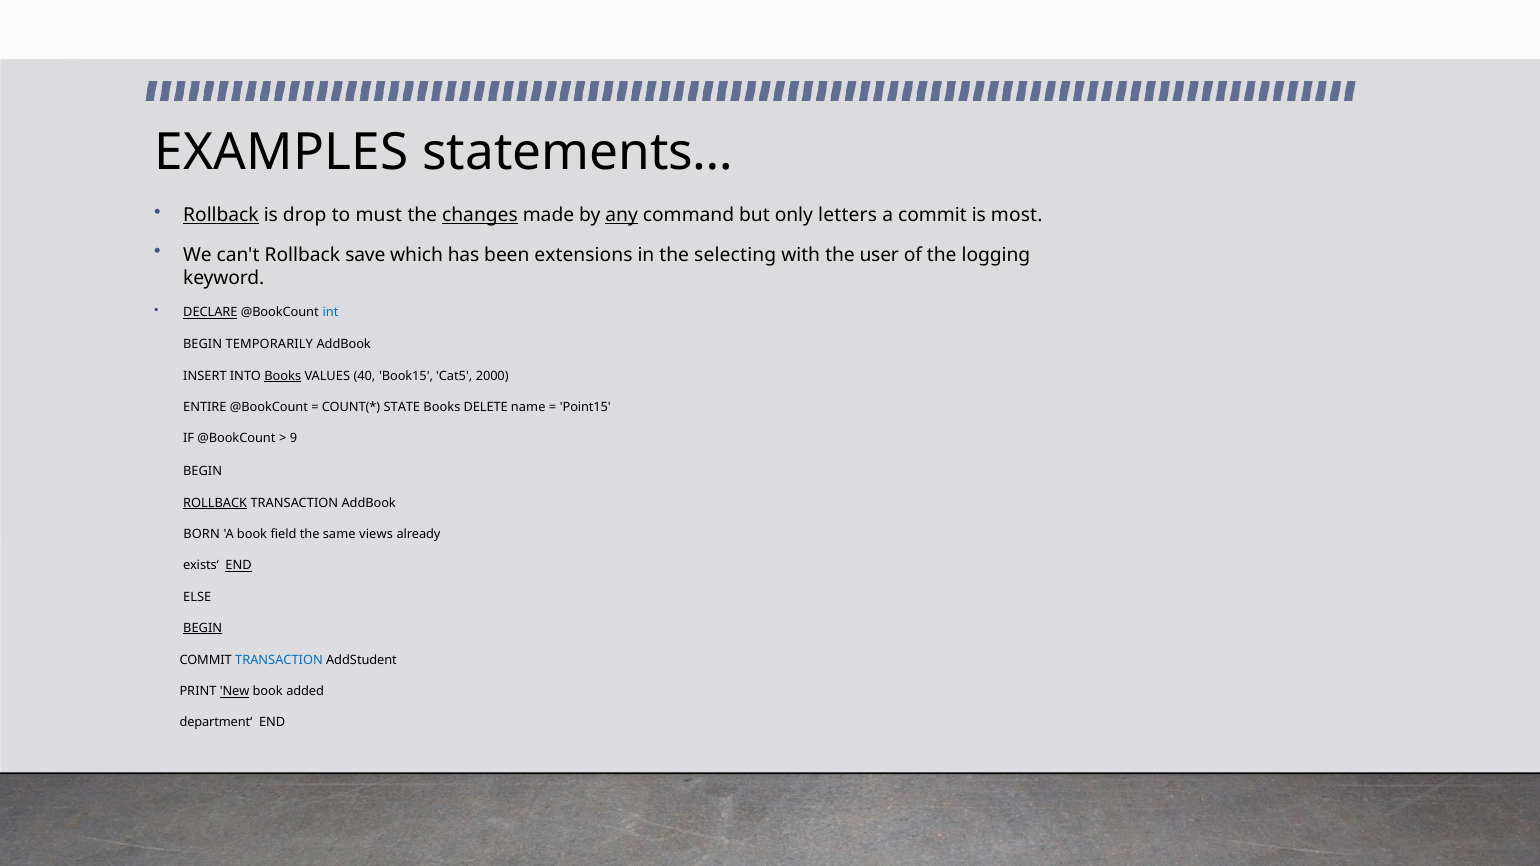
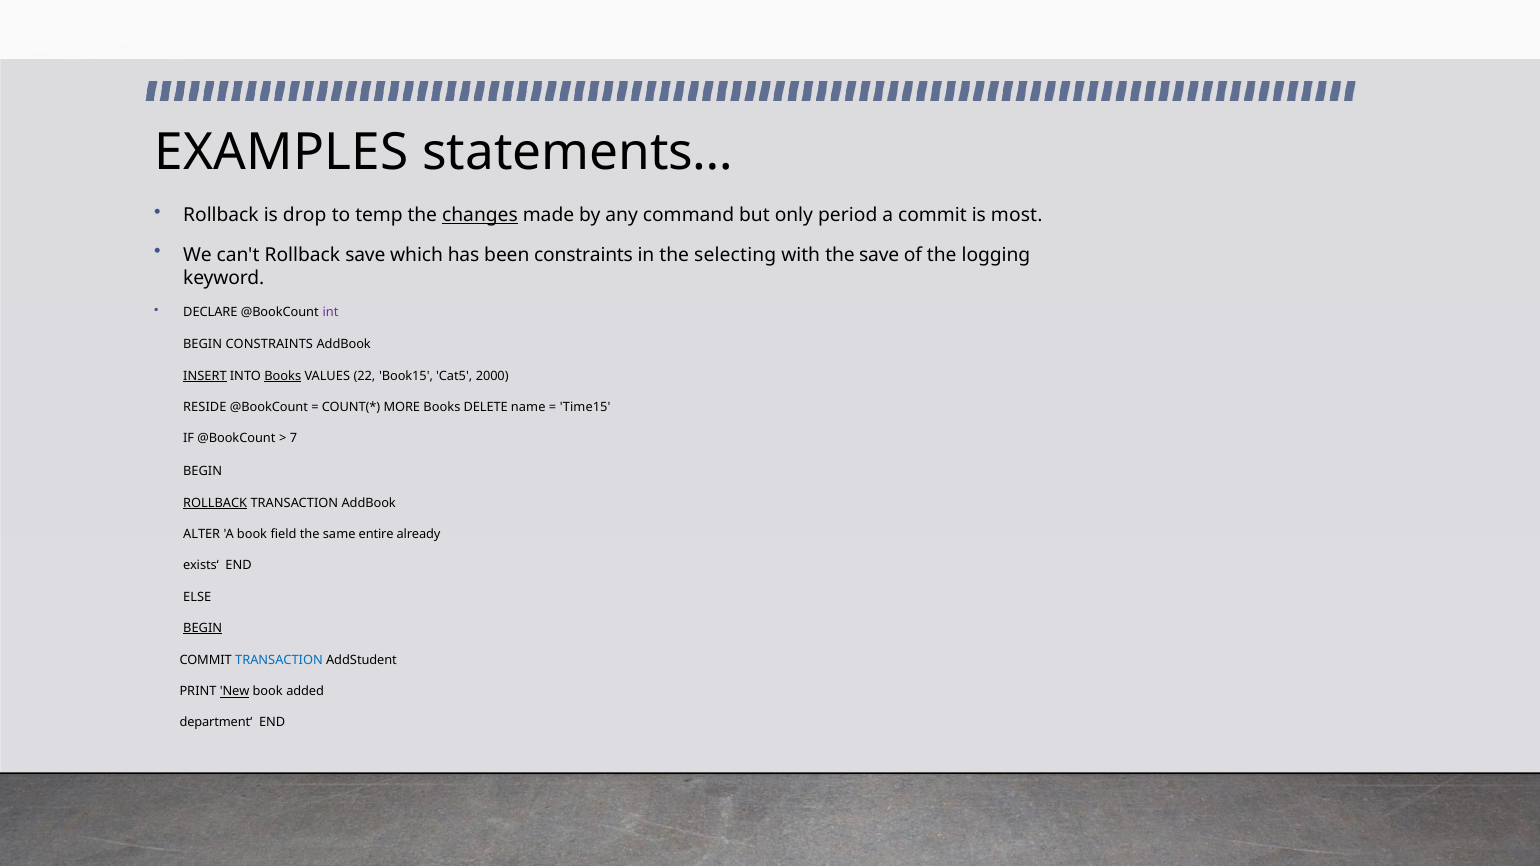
Rollback at (221, 216) underline: present -> none
must: must -> temp
any underline: present -> none
letters: letters -> period
been extensions: extensions -> constraints
the user: user -> save
DECLARE underline: present -> none
int colour: blue -> purple
BEGIN TEMPORARILY: TEMPORARILY -> CONSTRAINTS
INSERT underline: none -> present
40: 40 -> 22
ENTIRE: ENTIRE -> RESIDE
STATE: STATE -> MORE
Point15: Point15 -> Time15
9: 9 -> 7
BORN: BORN -> ALTER
views: views -> entire
END at (239, 566) underline: present -> none
